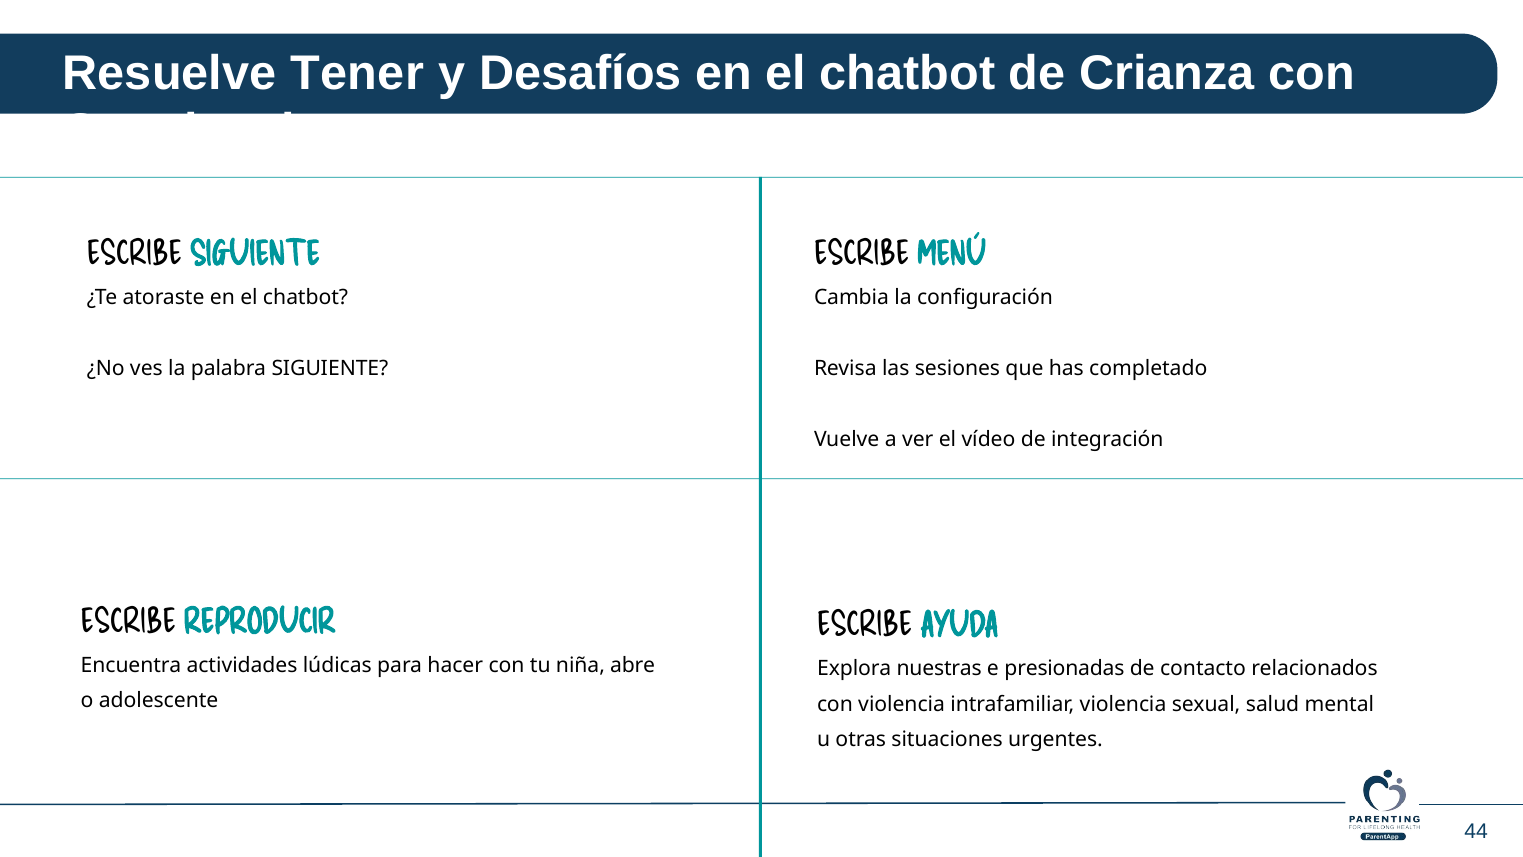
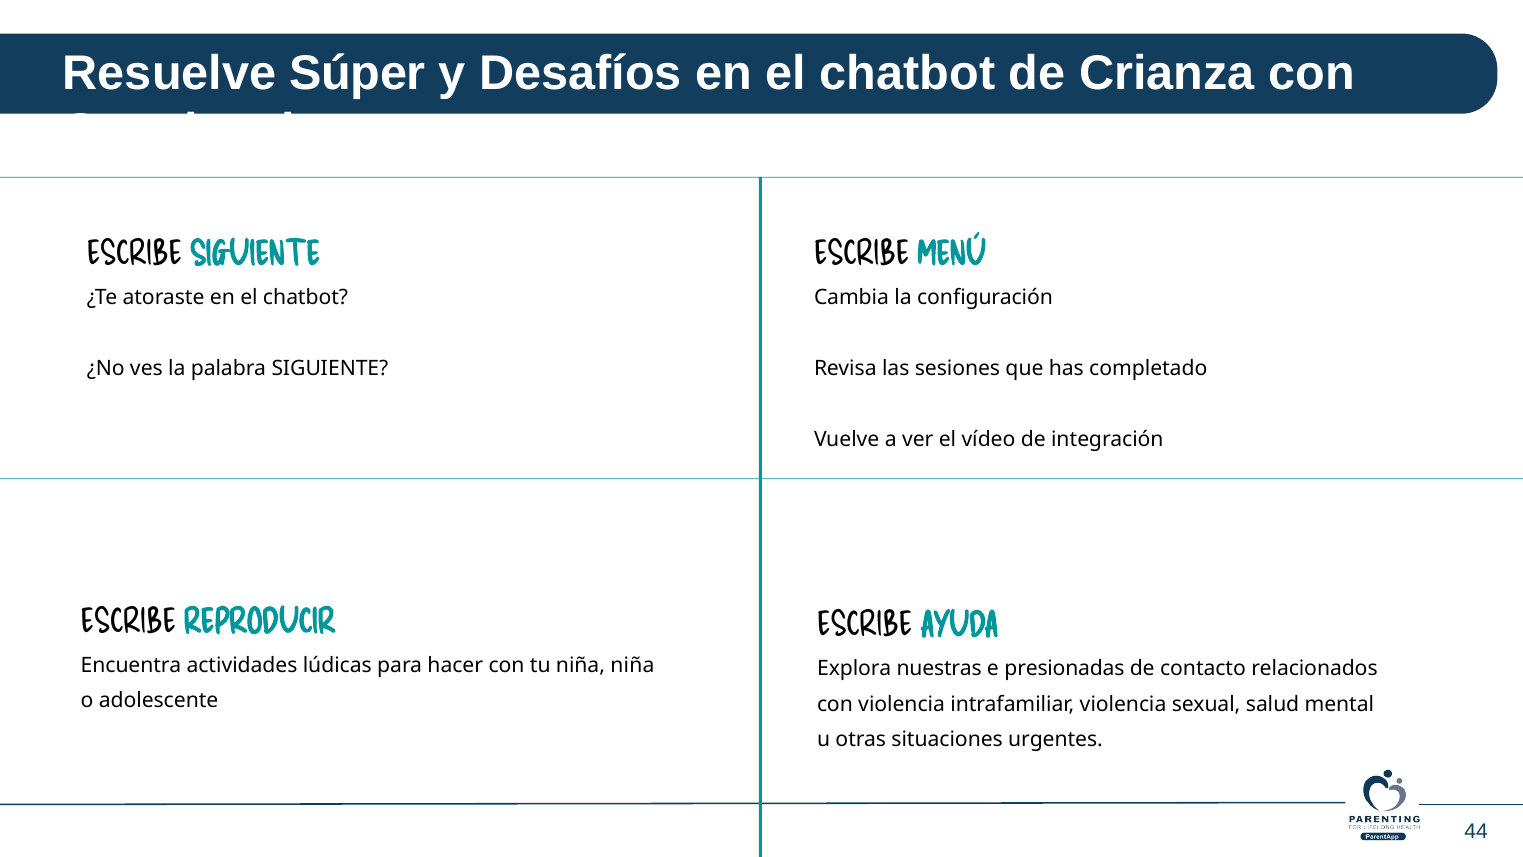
Tener: Tener -> Súper
niña abre: abre -> niña
